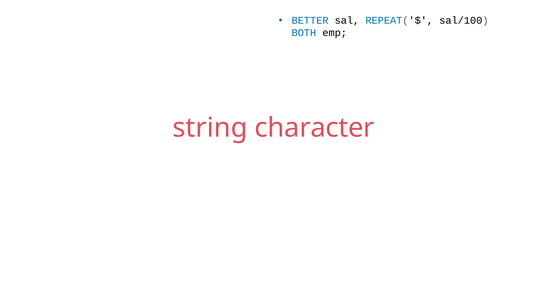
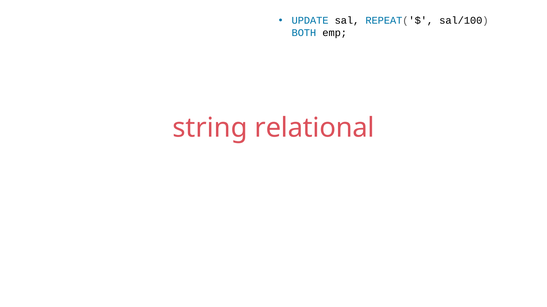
BETTER: BETTER -> UPDATE
character: character -> relational
